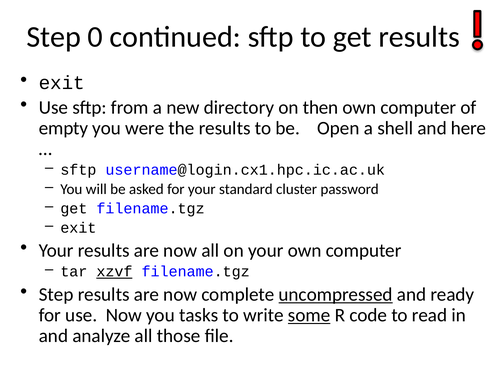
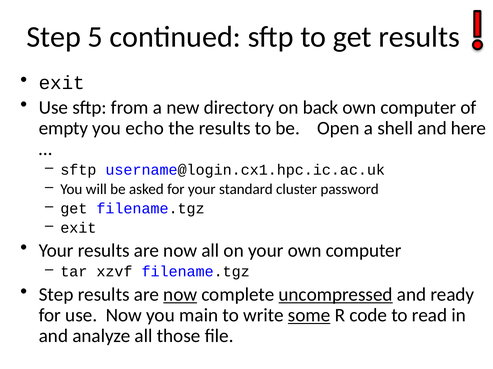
0: 0 -> 5
then: then -> back
were: were -> echo
xzvf underline: present -> none
now at (180, 295) underline: none -> present
tasks: tasks -> main
